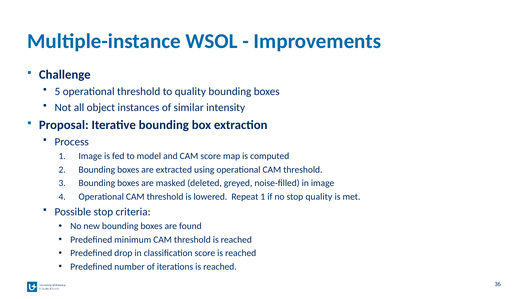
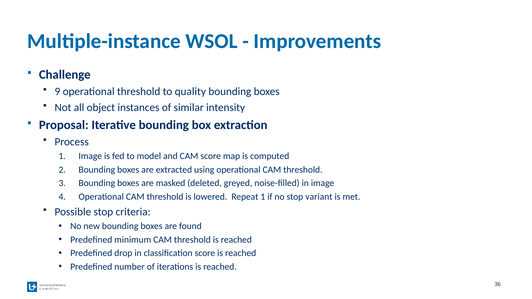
5: 5 -> 9
stop quality: quality -> variant
